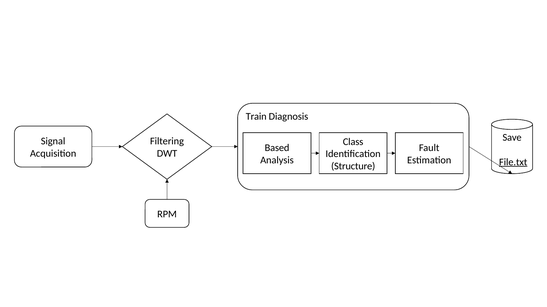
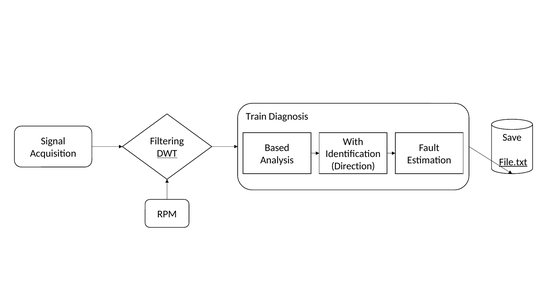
Class: Class -> With
DWT underline: none -> present
Structure: Structure -> Direction
